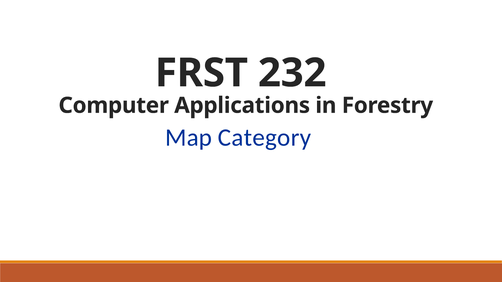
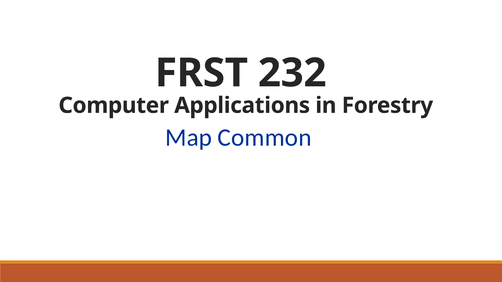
Category: Category -> Common
